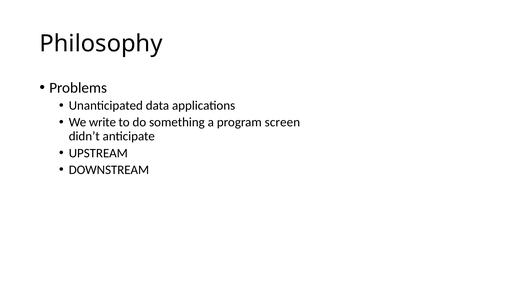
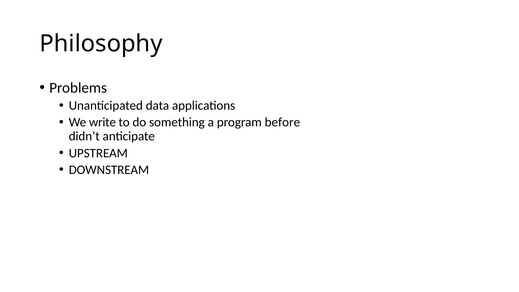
screen: screen -> before
